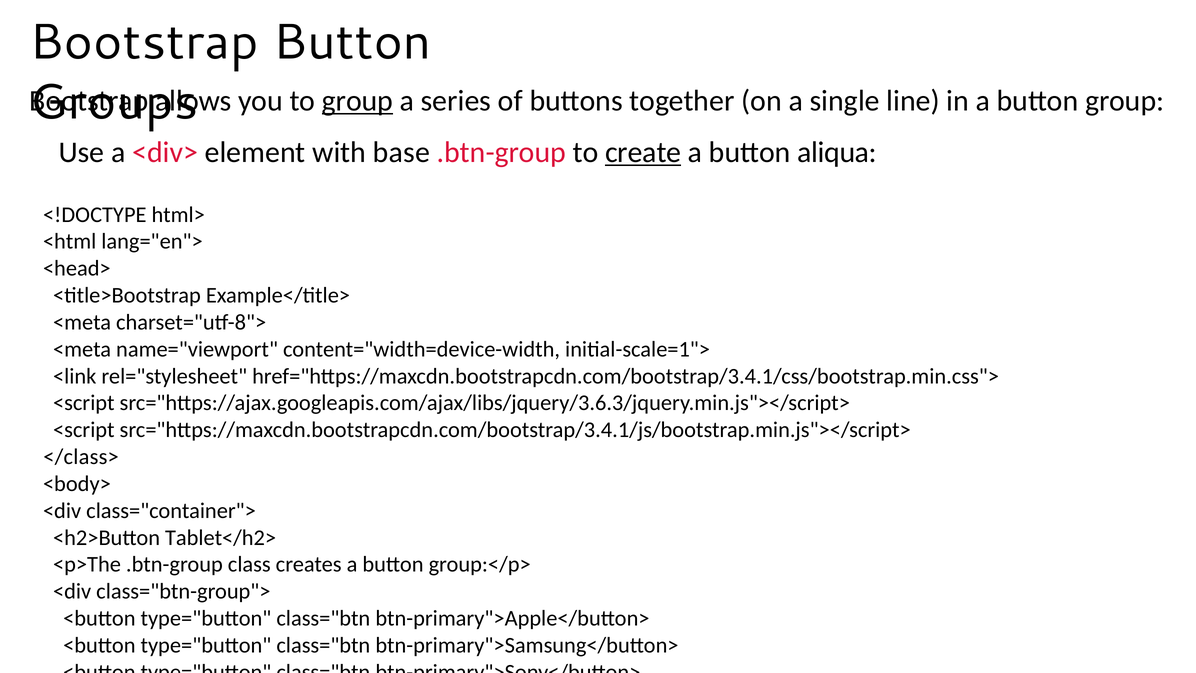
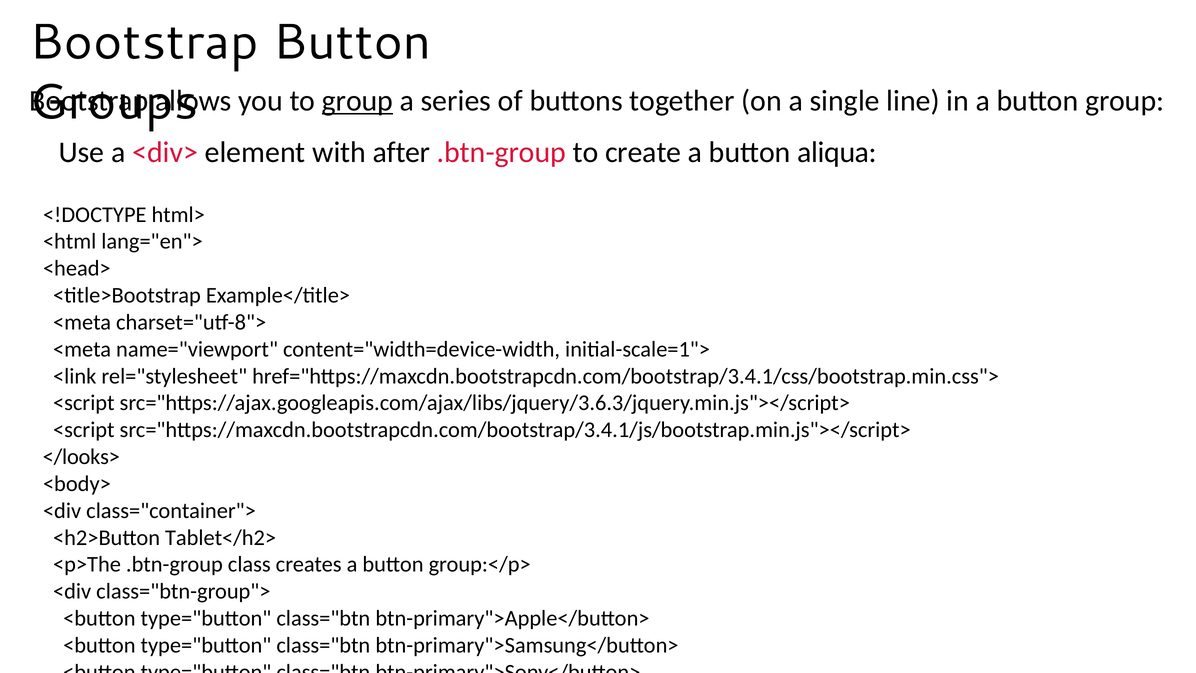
base: base -> after
create underline: present -> none
</class>: </class> -> </looks>
